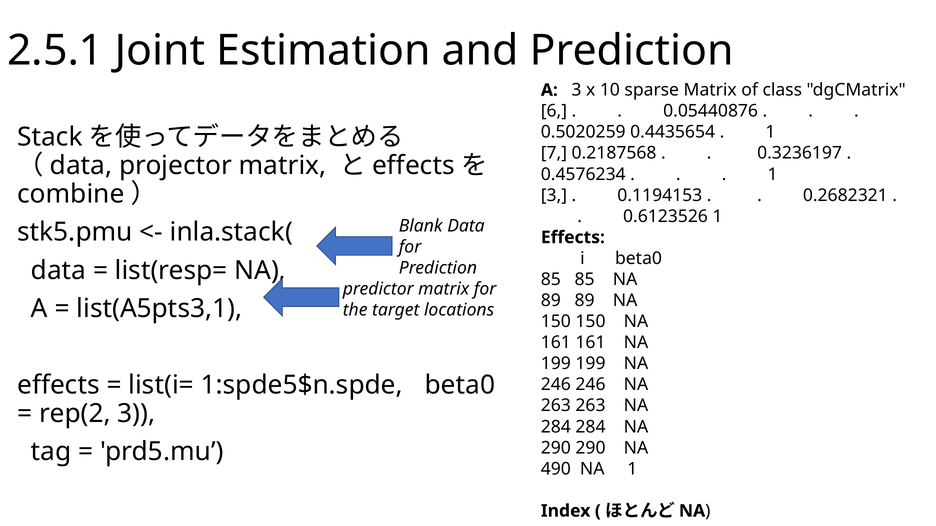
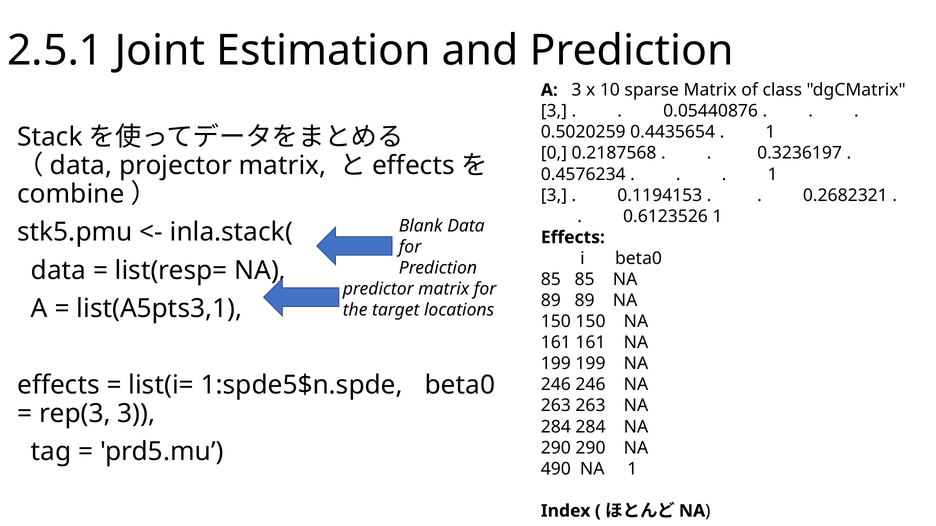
6 at (554, 111): 6 -> 3
7: 7 -> 0
rep(2: rep(2 -> rep(3
